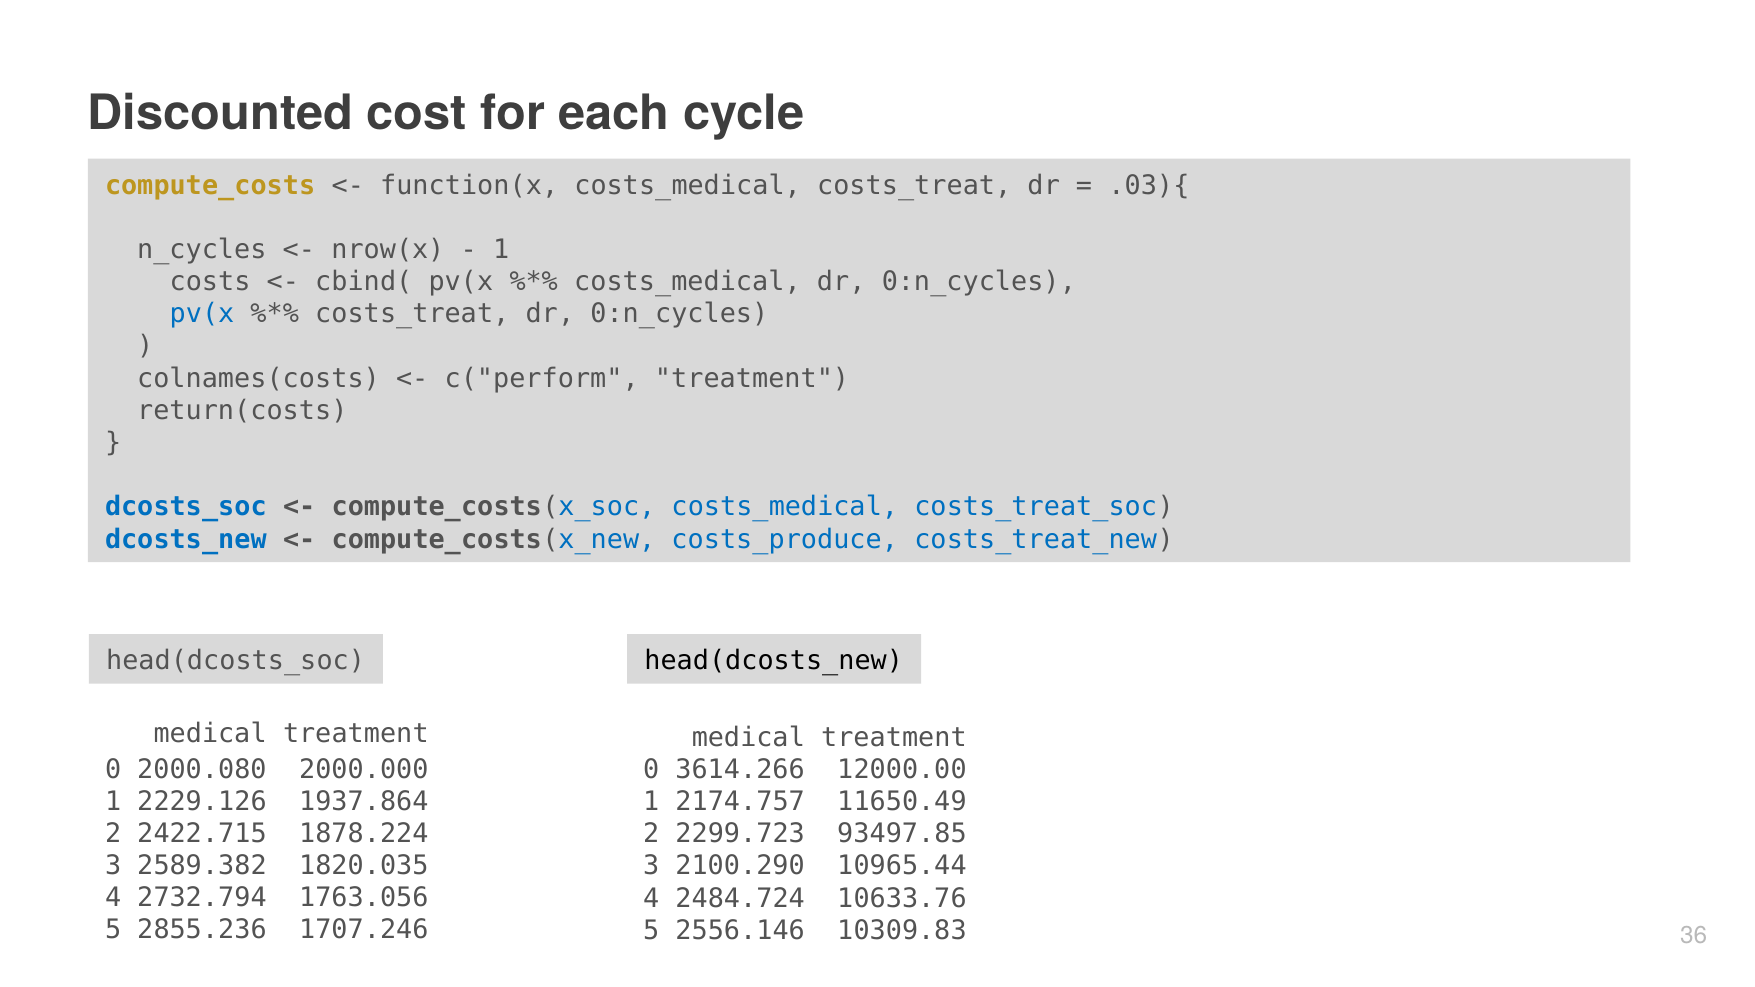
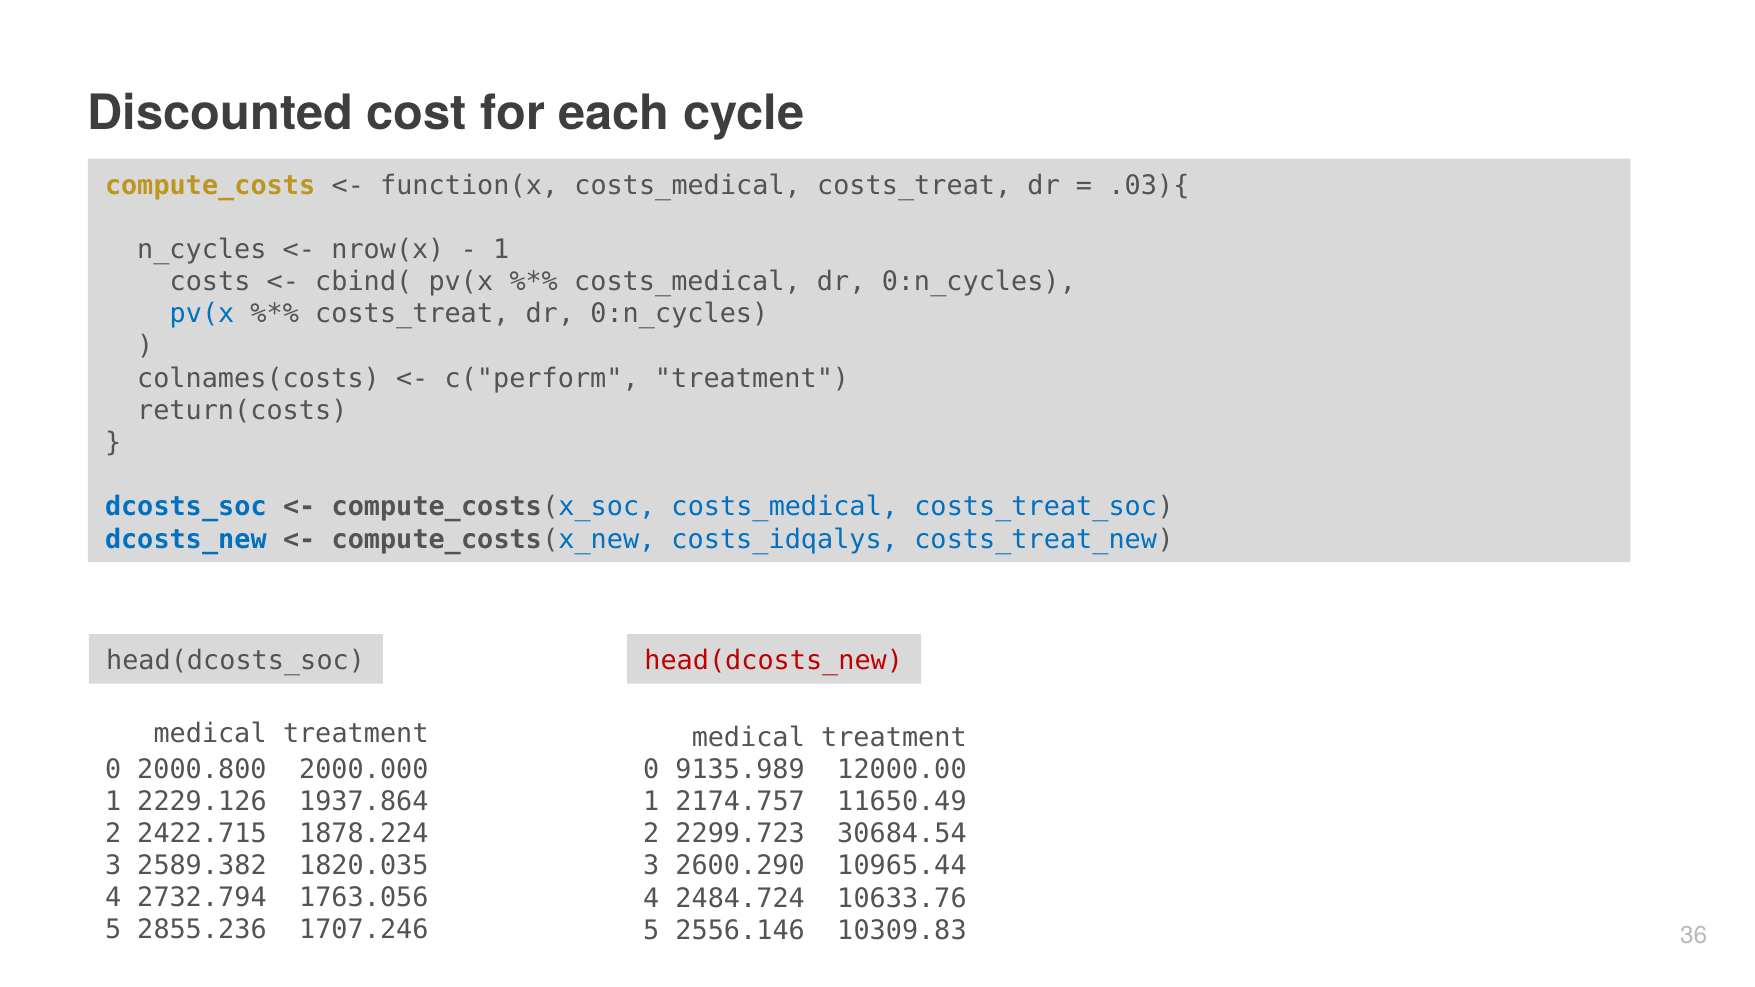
costs_produce: costs_produce -> costs_idqalys
head(dcosts_new colour: black -> red
2000.080: 2000.080 -> 2000.800
3614.266: 3614.266 -> 9135.989
93497.85: 93497.85 -> 30684.54
2100.290: 2100.290 -> 2600.290
